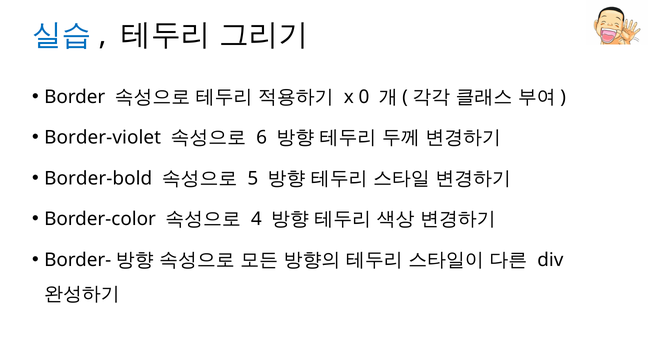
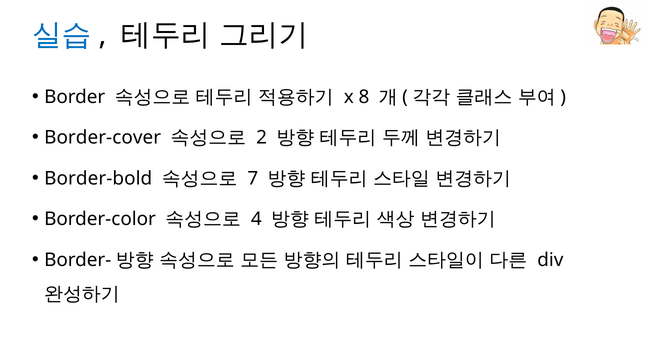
0: 0 -> 8
Border-violet: Border-violet -> Border-cover
6: 6 -> 2
5: 5 -> 7
